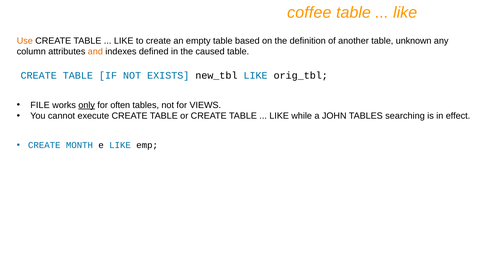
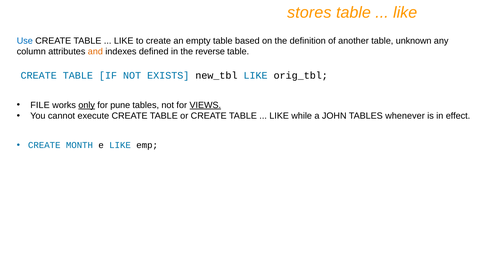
coffee: coffee -> stores
Use colour: orange -> blue
caused: caused -> reverse
often: often -> pune
VIEWS underline: none -> present
searching: searching -> whenever
